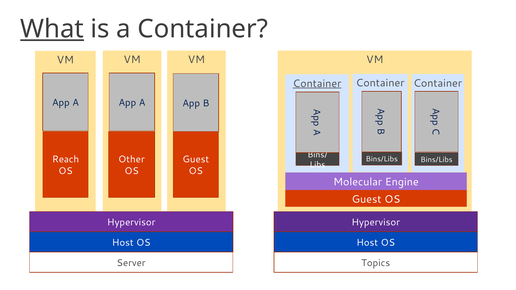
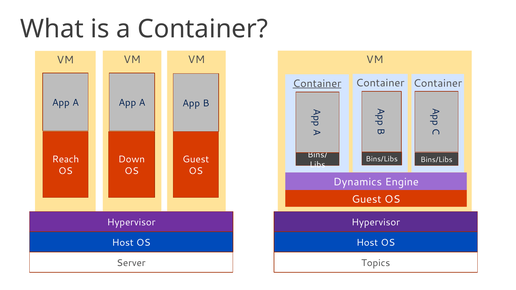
What underline: present -> none
Other: Other -> Down
Molecular: Molecular -> Dynamics
